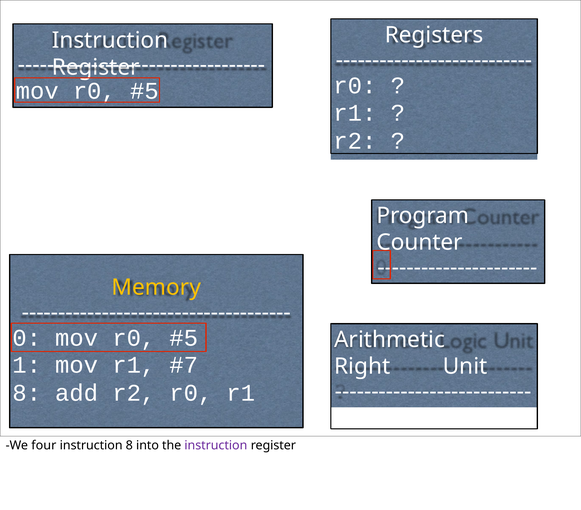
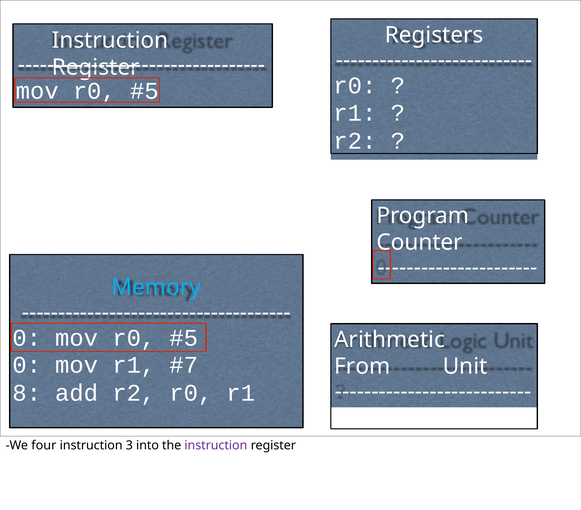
Memory colour: yellow -> light blue
1 at (27, 365): 1 -> 0
Right: Right -> From
instruction 8: 8 -> 3
